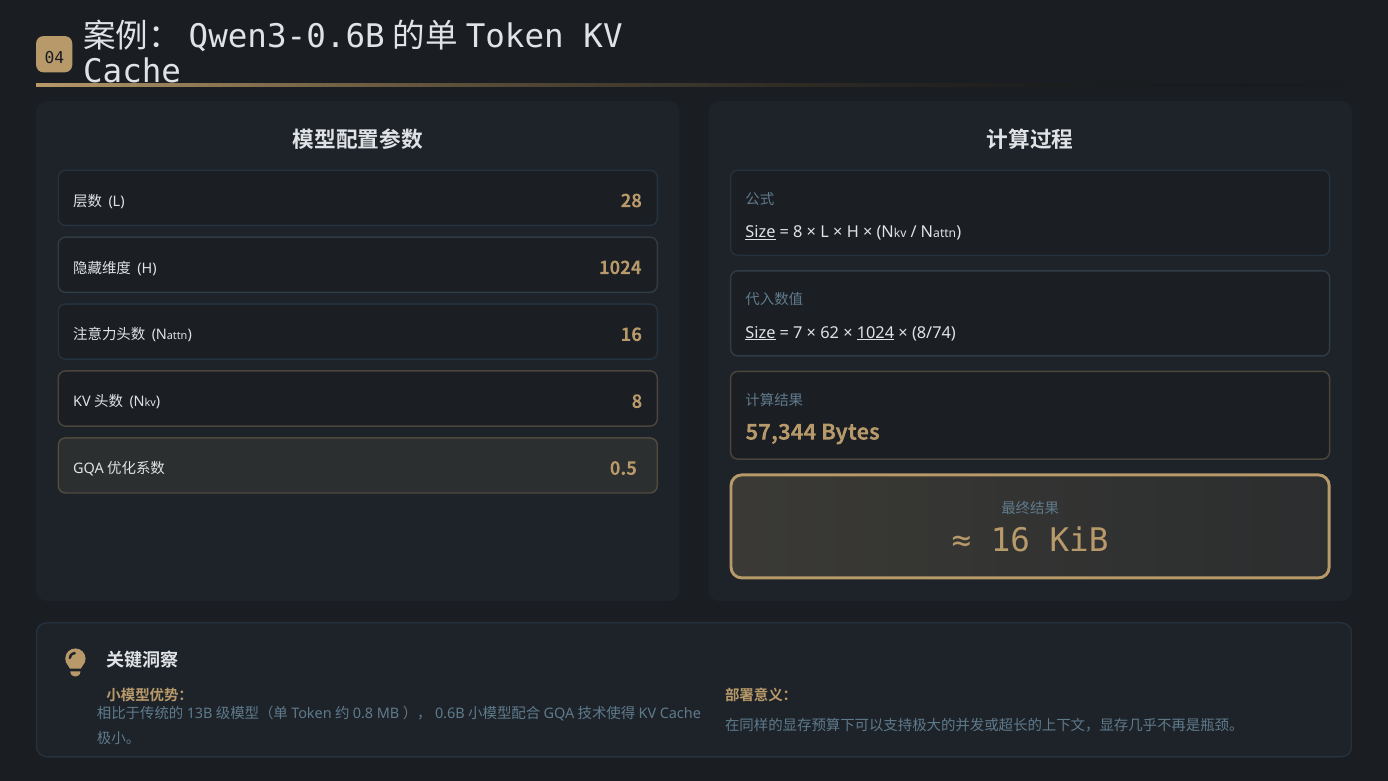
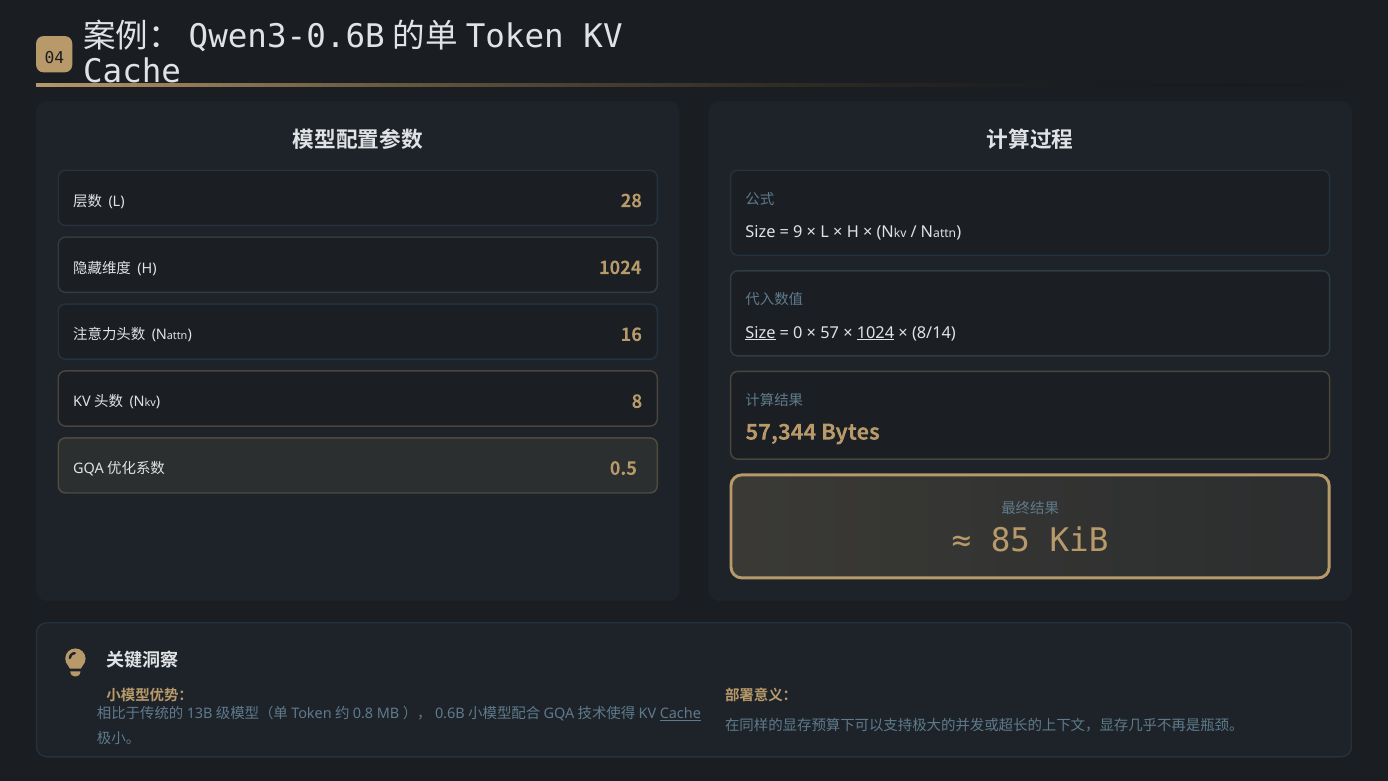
Size at (761, 232) underline: present -> none
8 at (798, 232): 8 -> 9
7: 7 -> 0
62: 62 -> 57
8/74: 8/74 -> 8/14
16 at (1010, 540): 16 -> 85
Cache at (680, 714) underline: none -> present
